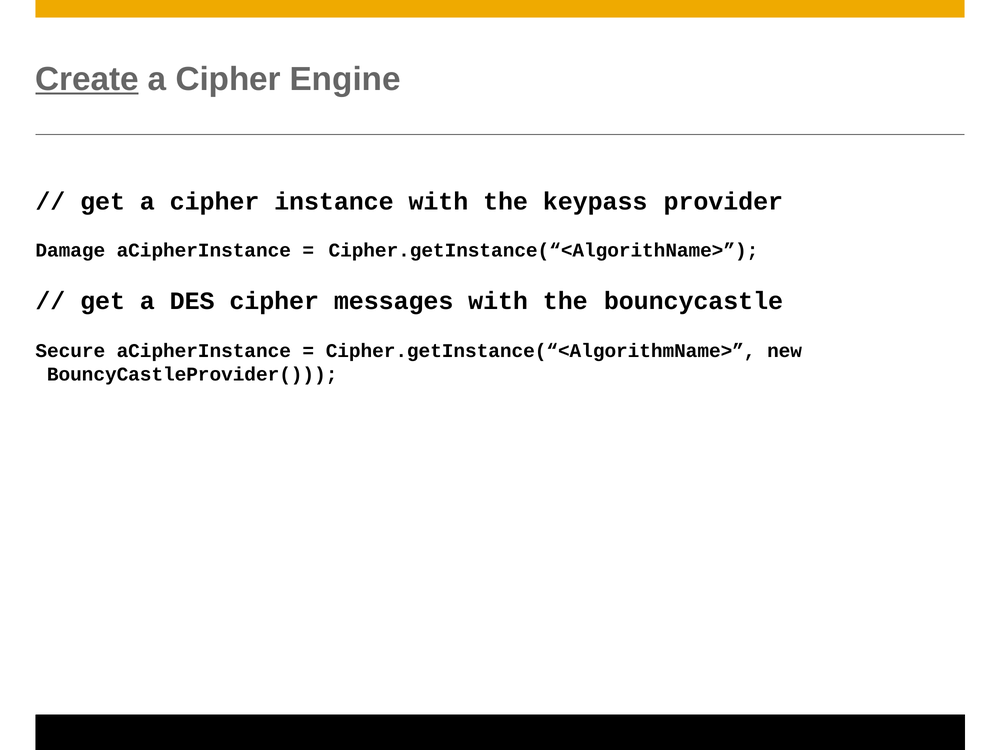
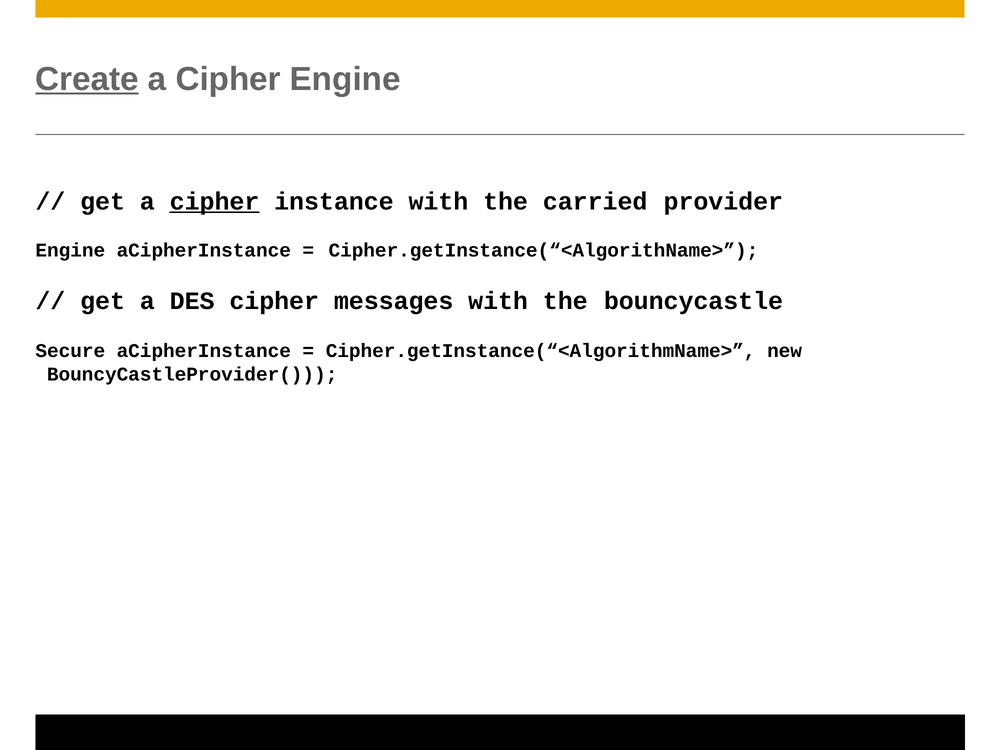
cipher at (215, 202) underline: none -> present
keypass: keypass -> carried
Damage at (70, 250): Damage -> Engine
